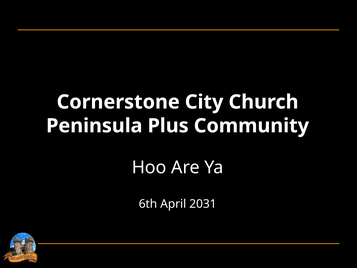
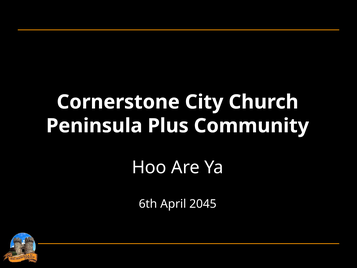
2031: 2031 -> 2045
